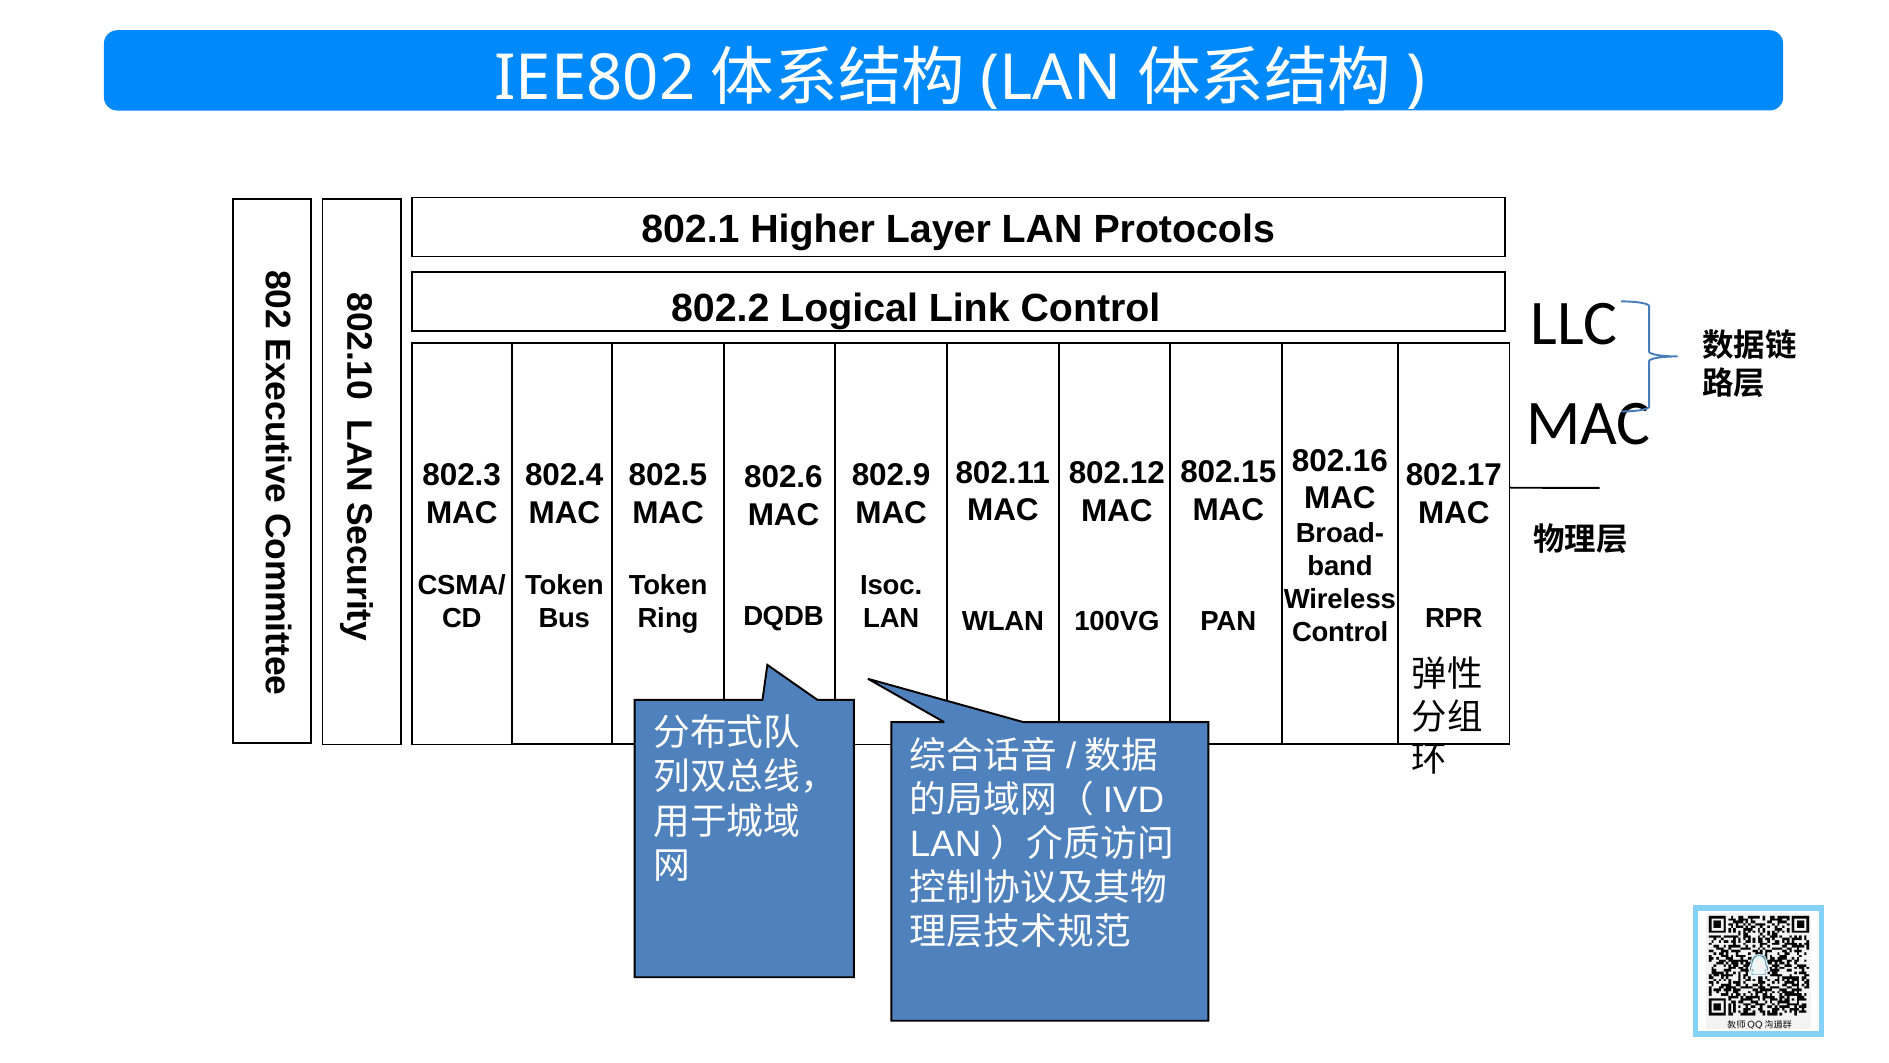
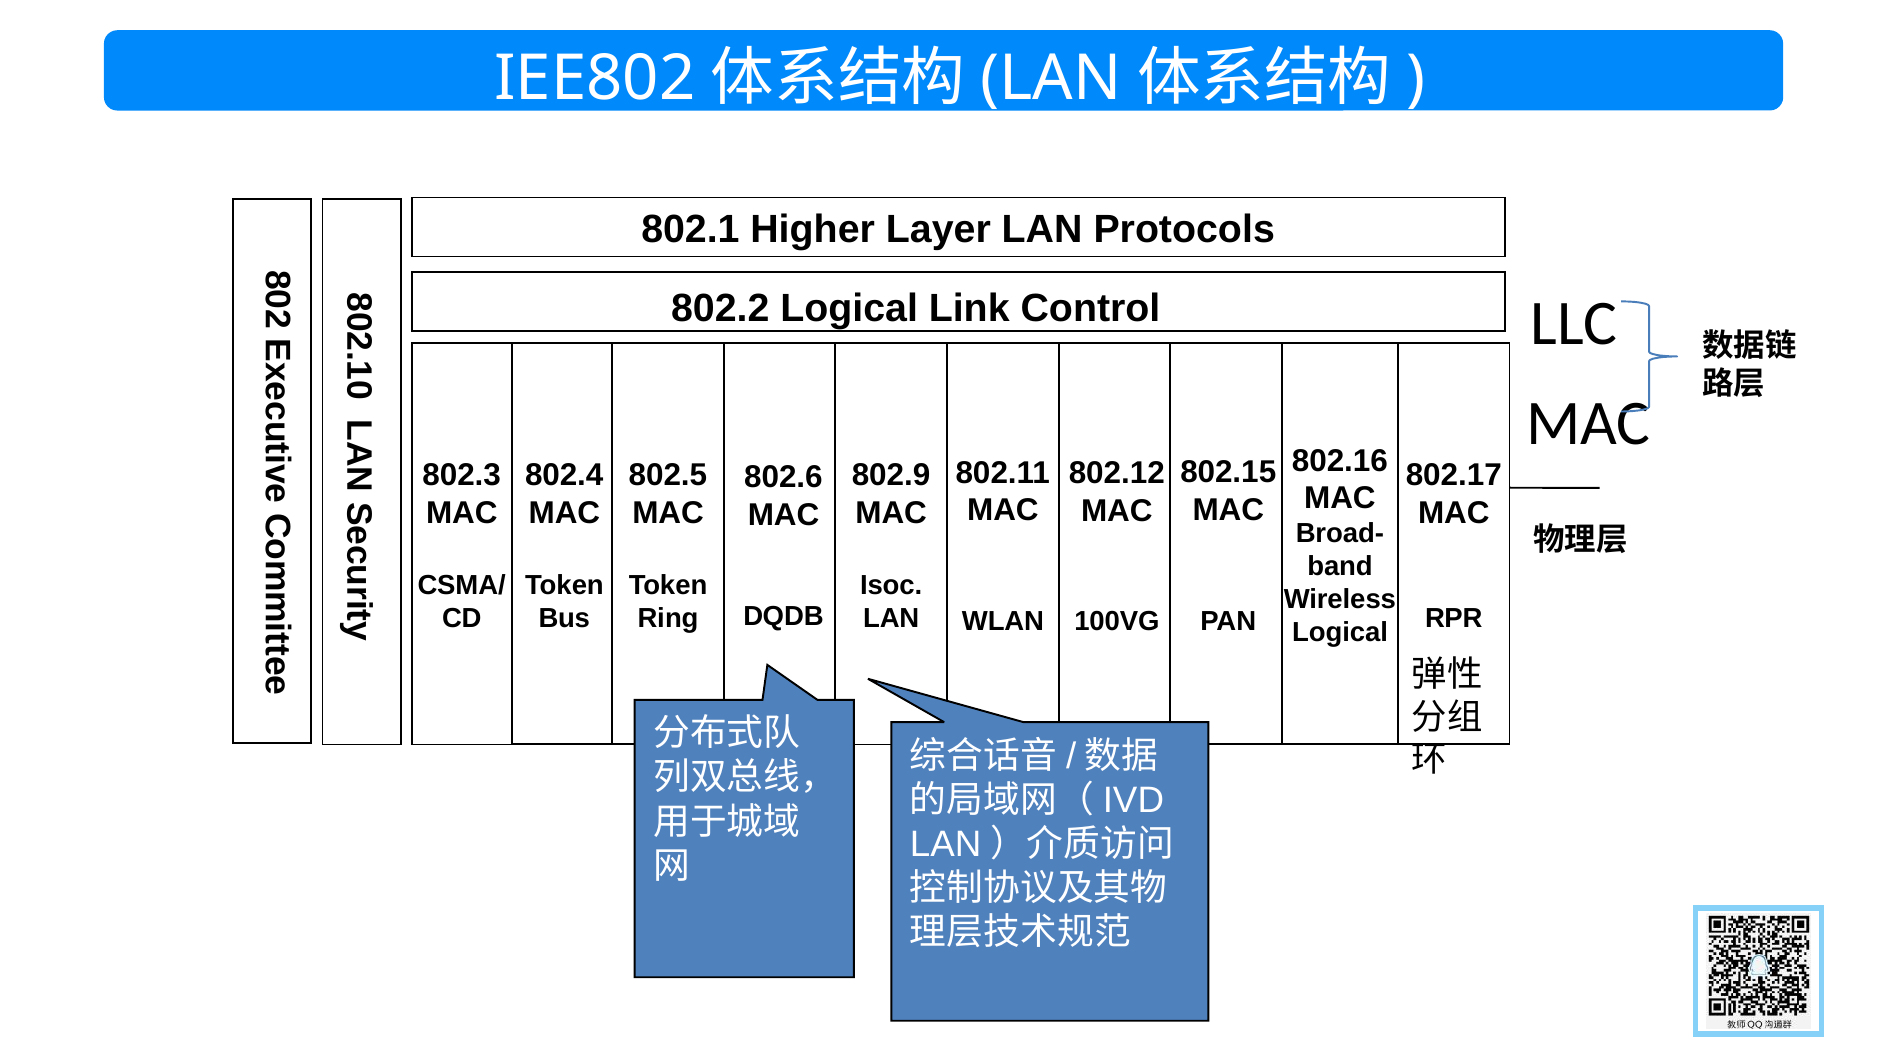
Control at (1340, 633): Control -> Logical
